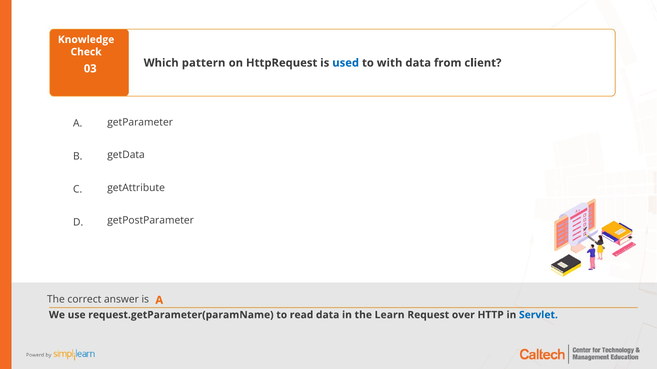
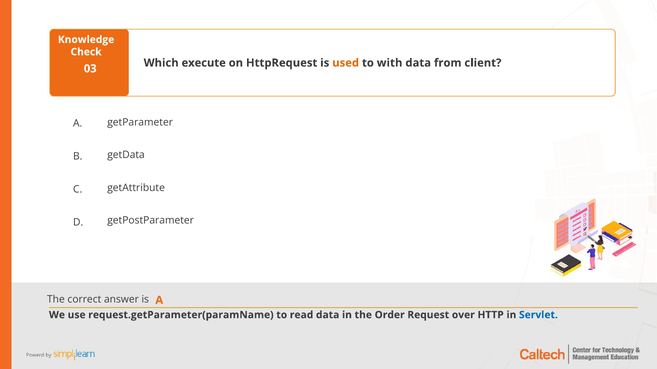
pattern: pattern -> execute
used colour: blue -> orange
Learn: Learn -> Order
